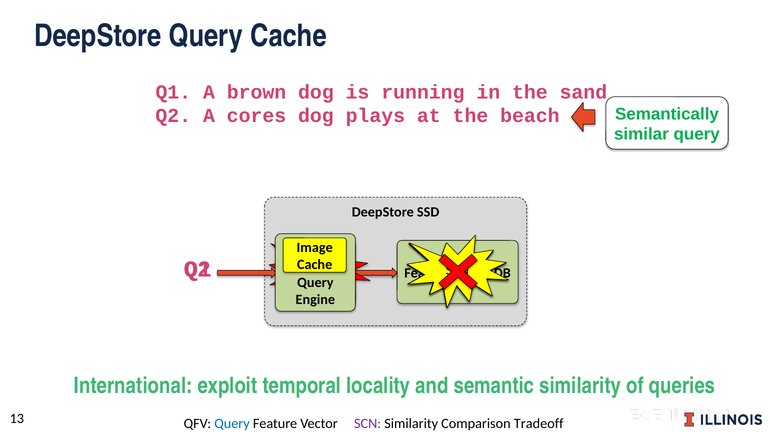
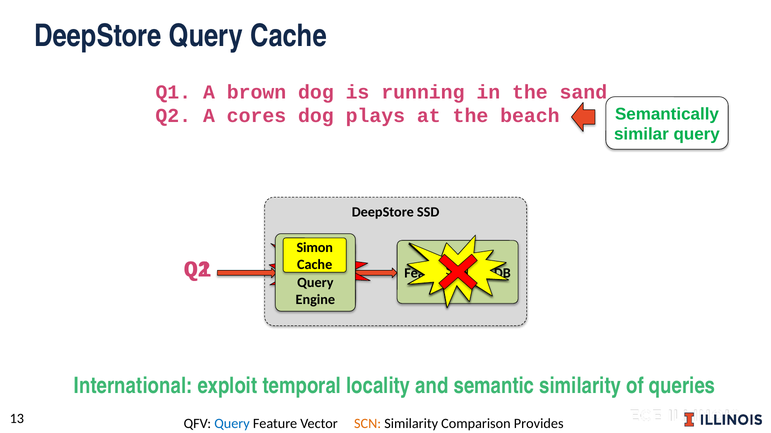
Image: Image -> Simon
SCN at (368, 424) colour: purple -> orange
Tradeoff: Tradeoff -> Provides
